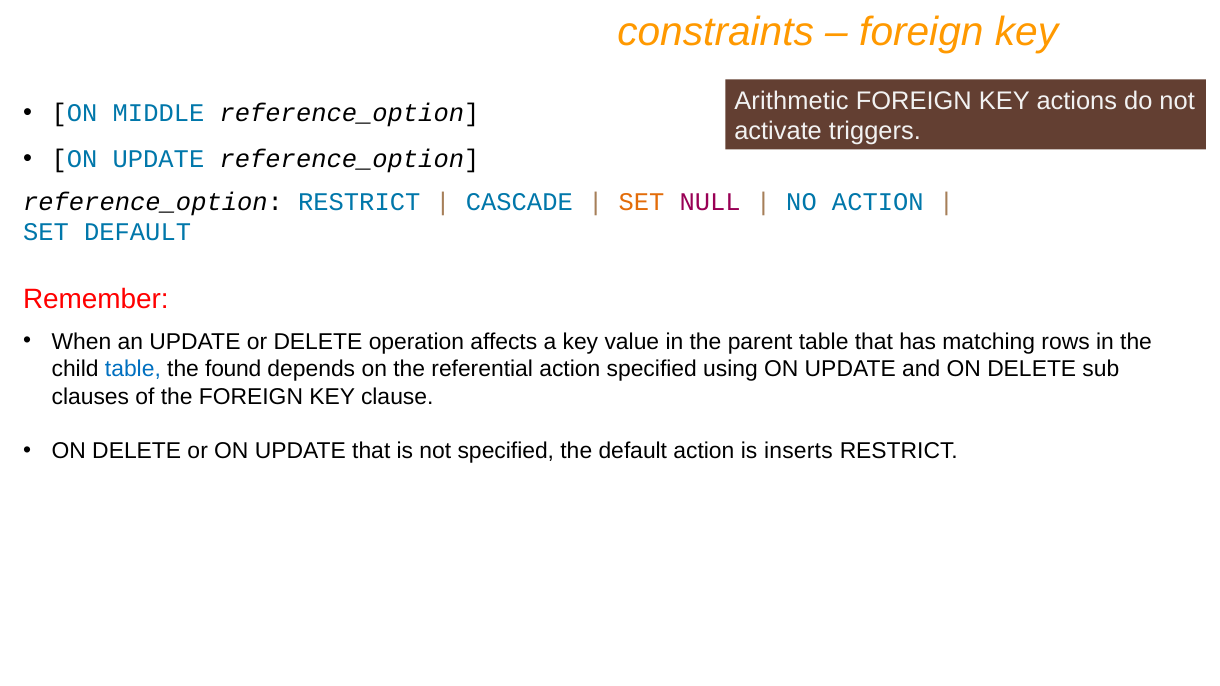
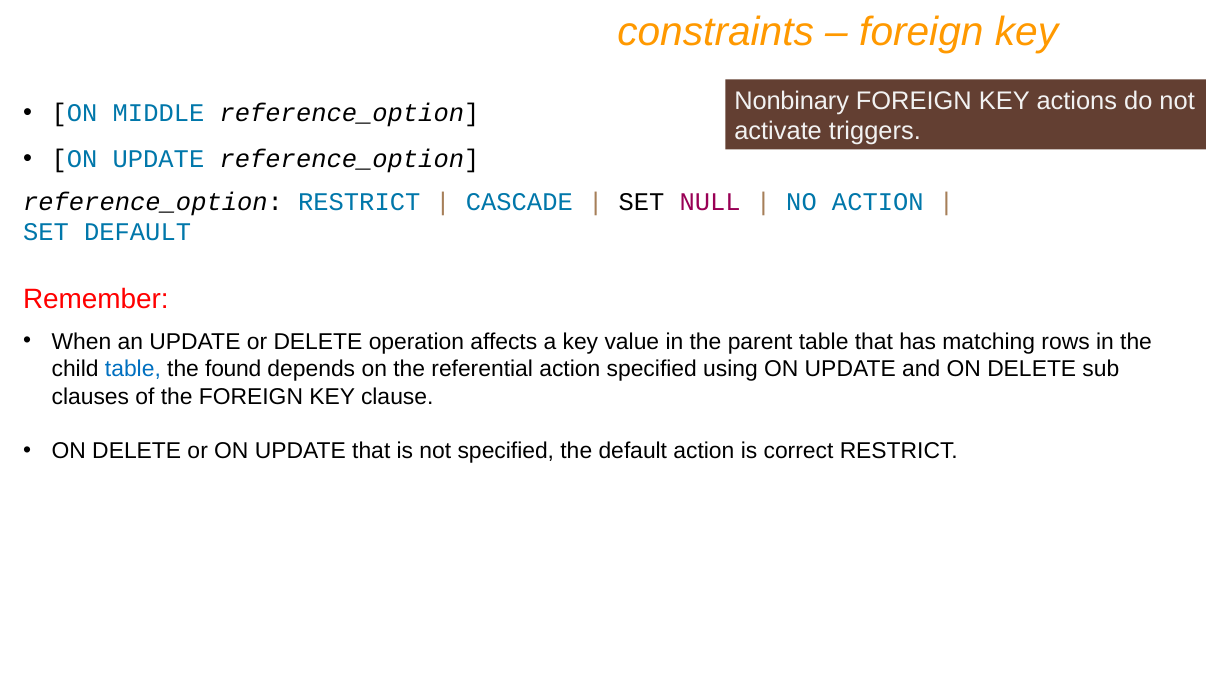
Arithmetic: Arithmetic -> Nonbinary
SET at (641, 202) colour: orange -> black
inserts: inserts -> correct
